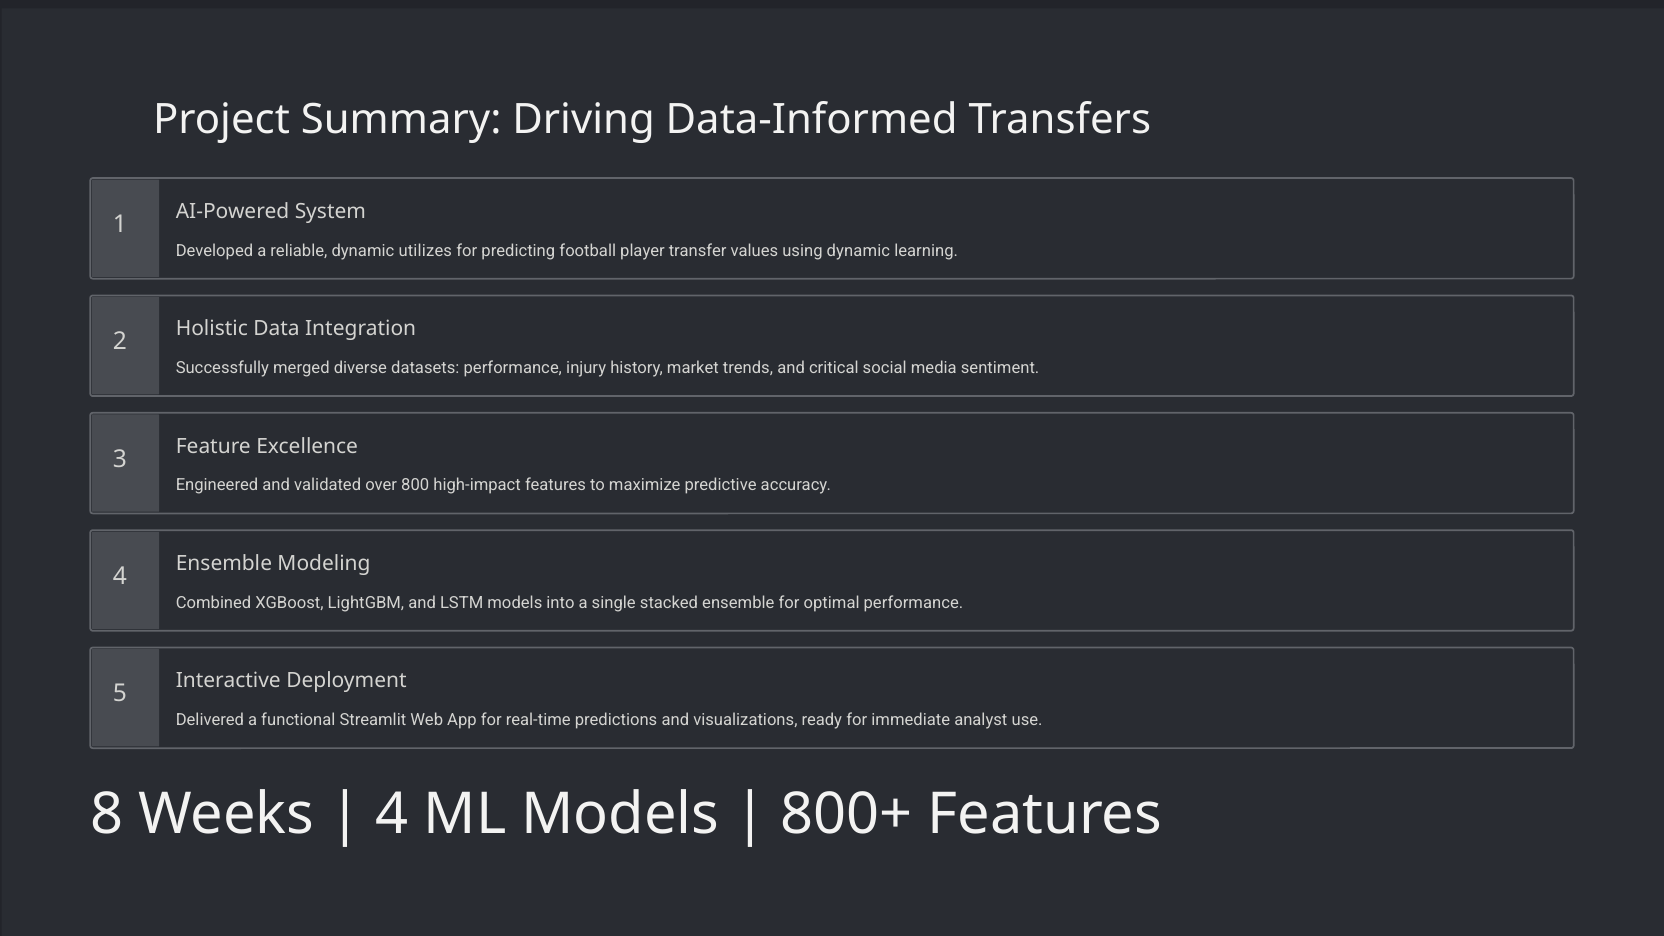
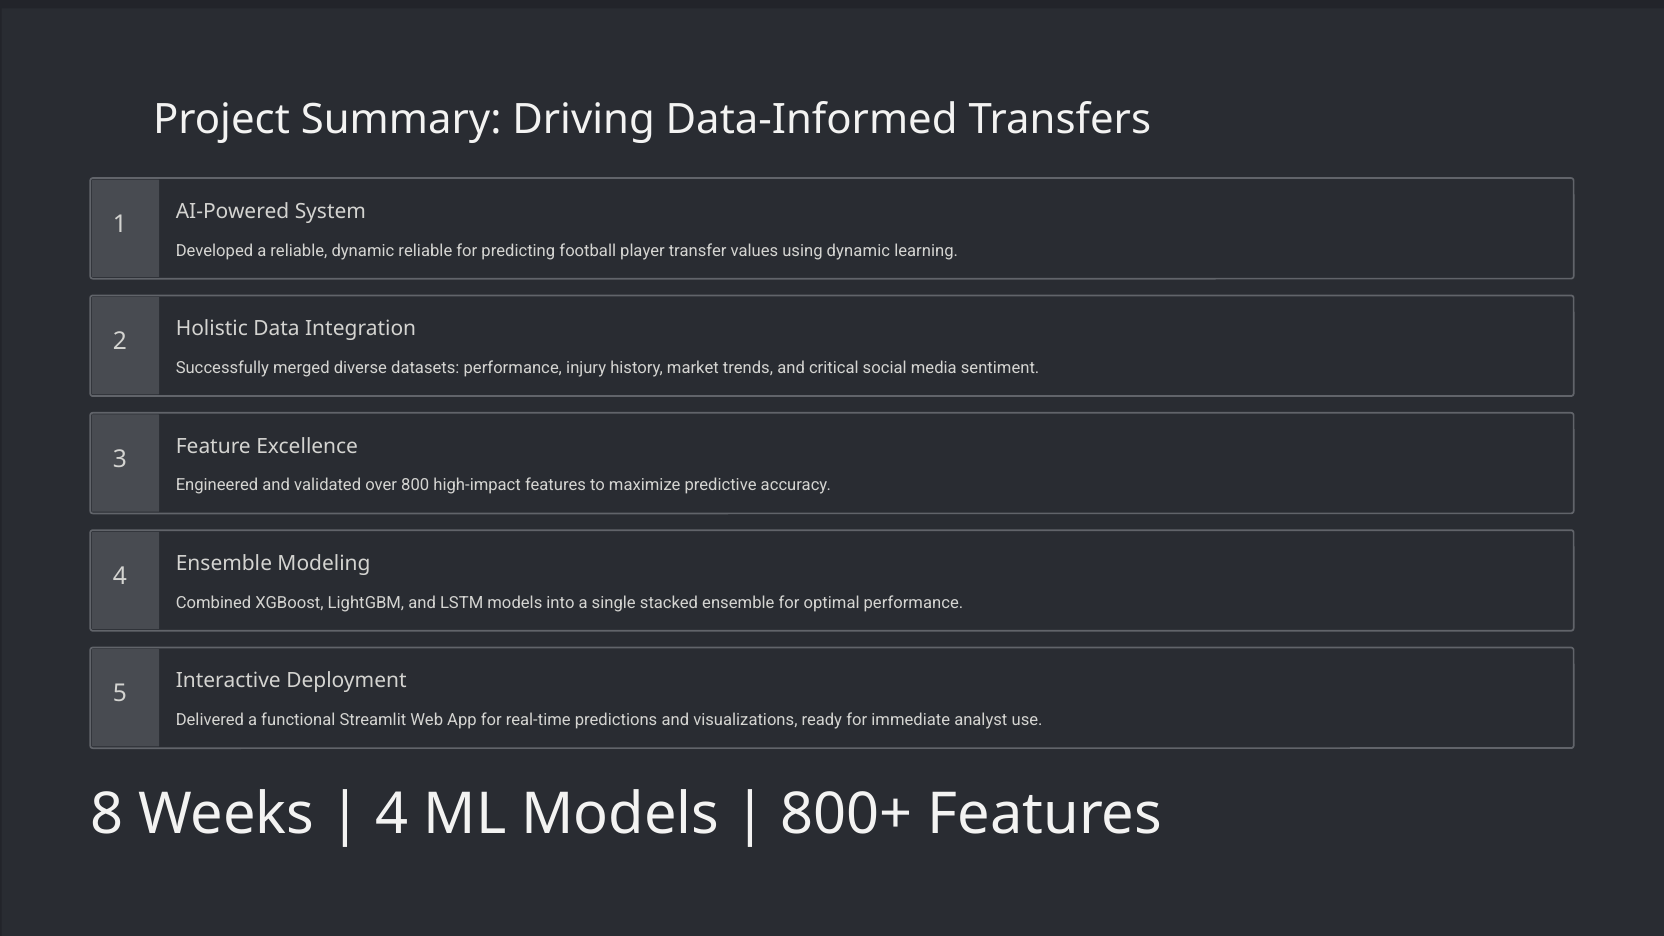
dynamic utilizes: utilizes -> reliable
